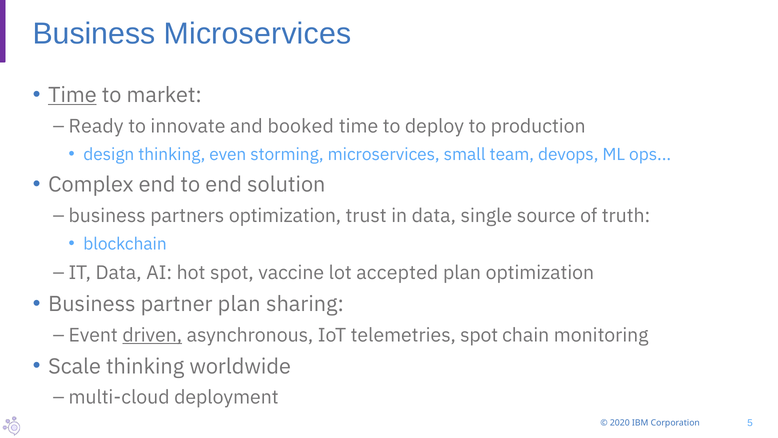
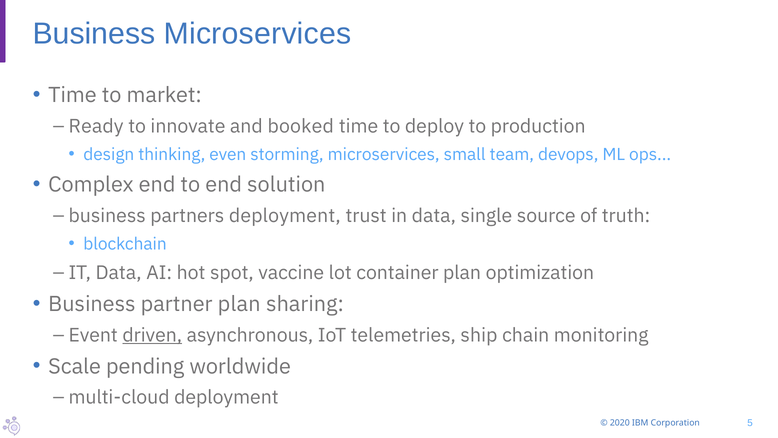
Time at (72, 95) underline: present -> none
partners optimization: optimization -> deployment
accepted: accepted -> container
telemetries spot: spot -> ship
Scale thinking: thinking -> pending
